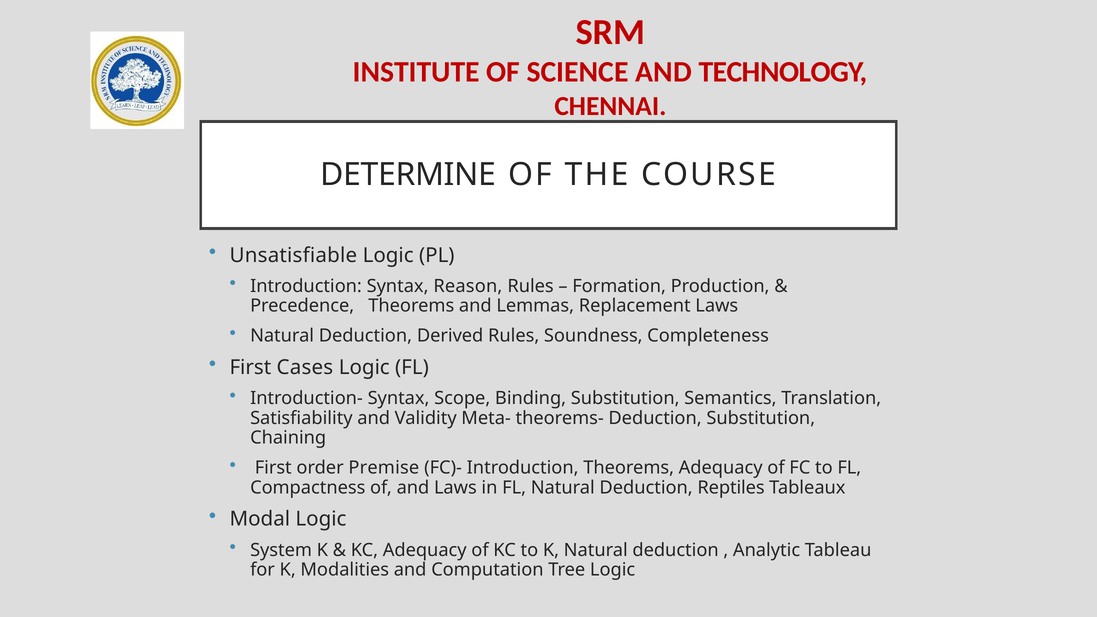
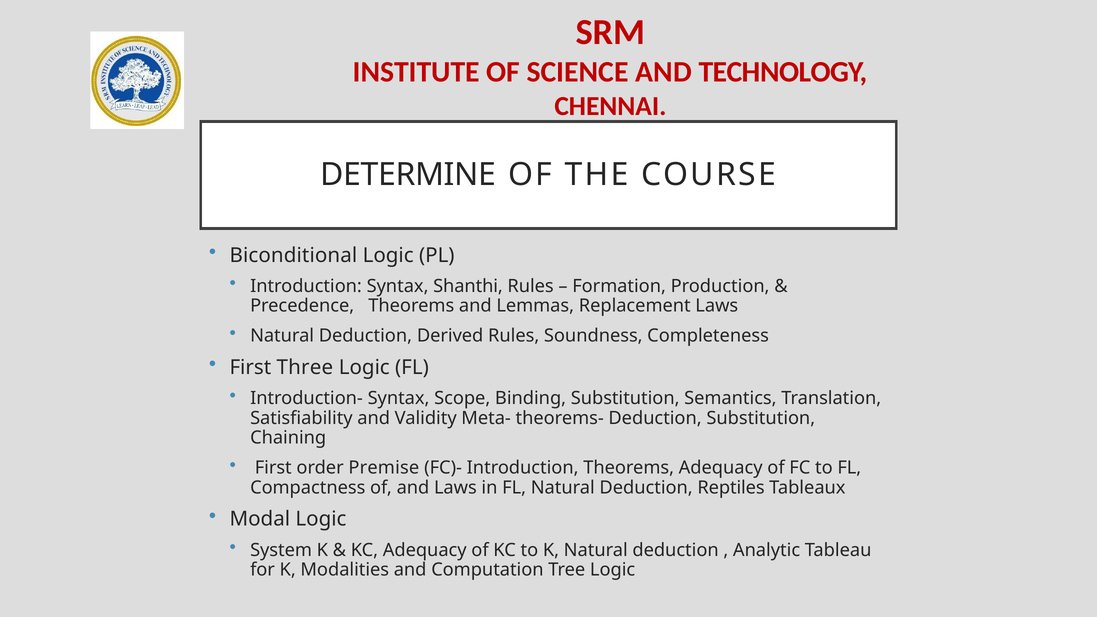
Unsatisfiable: Unsatisfiable -> Biconditional
Reason: Reason -> Shanthi
Cases: Cases -> Three
